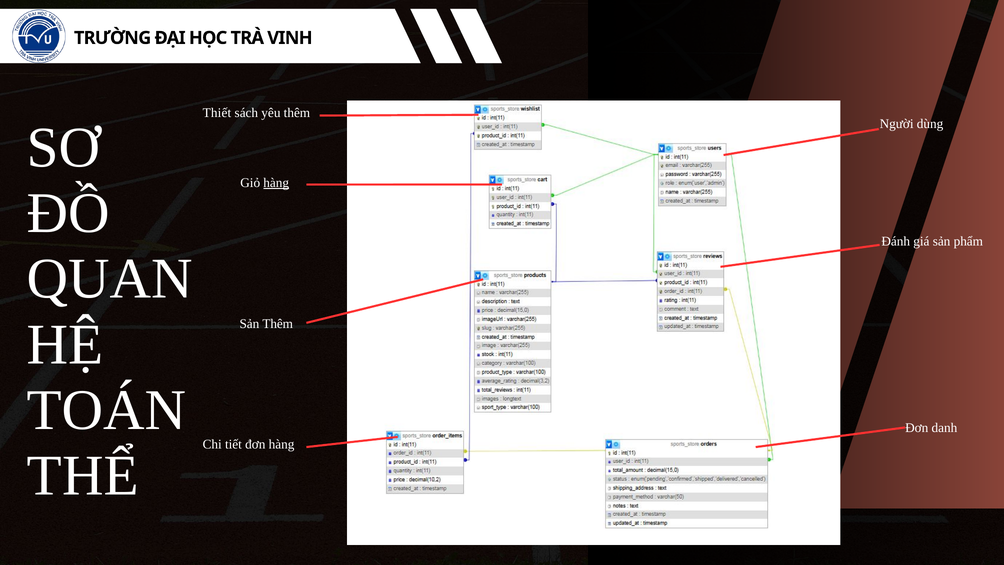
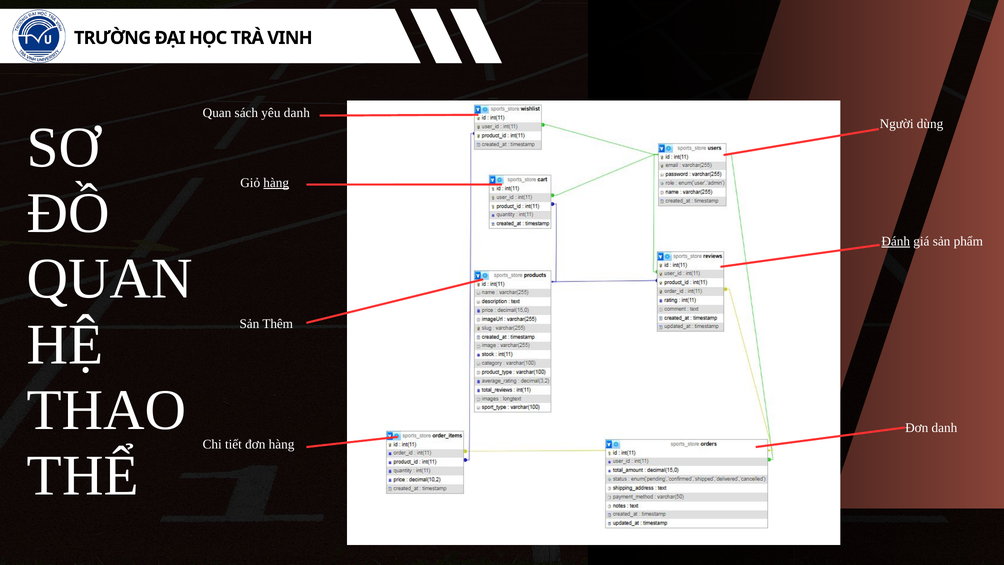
Thiết at (217, 113): Thiết -> Quan
yêu thêm: thêm -> danh
Đánh underline: none -> present
TOÁN: TOÁN -> THAO
